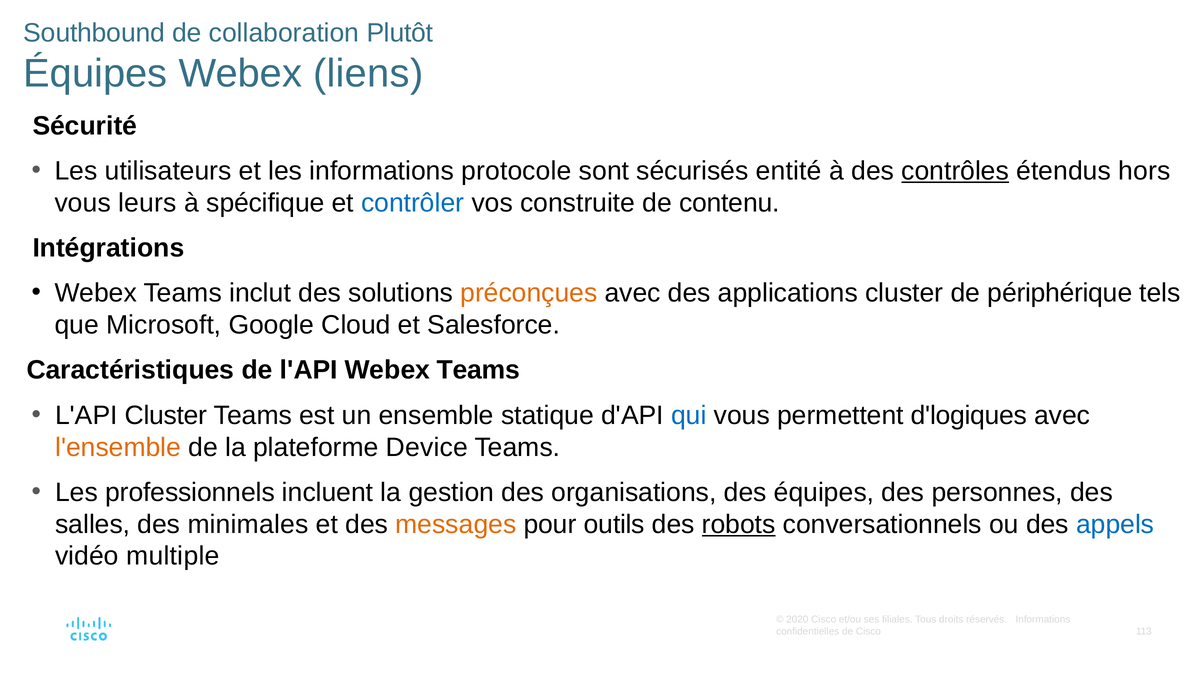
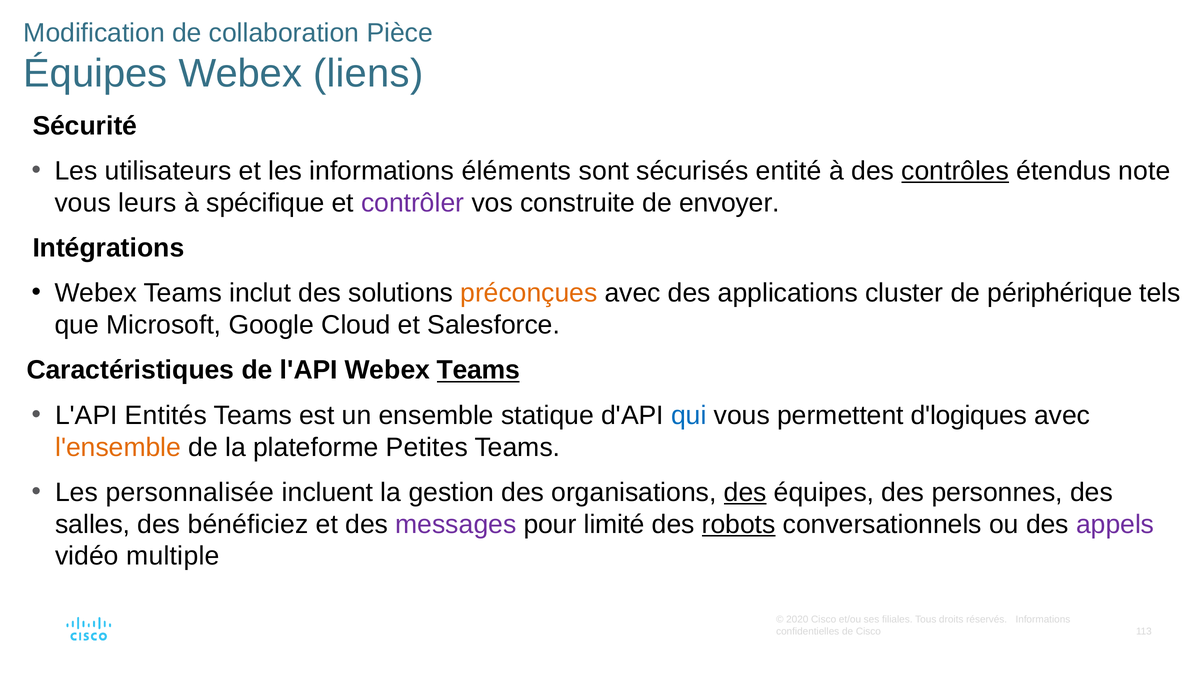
Southbound: Southbound -> Modification
Plutôt: Plutôt -> Pièce
protocole: protocole -> éléments
hors: hors -> note
contrôler colour: blue -> purple
contenu: contenu -> envoyer
Teams at (478, 370) underline: none -> present
L'API Cluster: Cluster -> Entités
Device: Device -> Petites
professionnels: professionnels -> personnalisée
des at (745, 493) underline: none -> present
minimales: minimales -> bénéficiez
messages colour: orange -> purple
outils: outils -> limité
appels colour: blue -> purple
